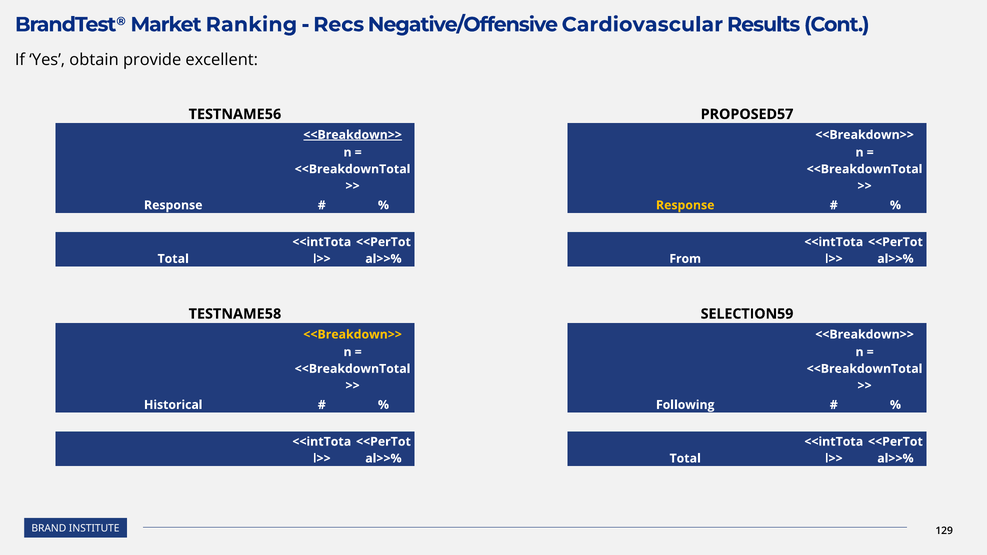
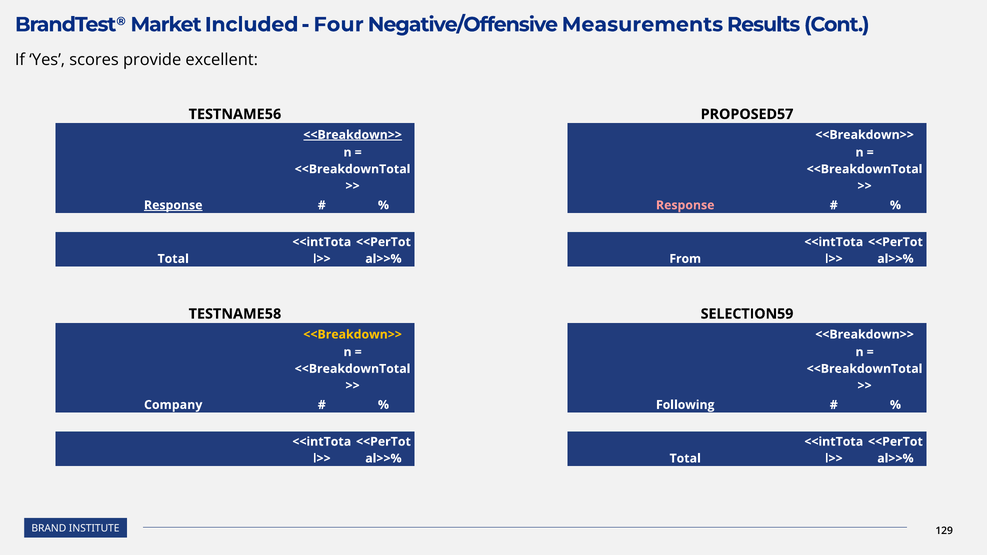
Ranking: Ranking -> Included
Recs: Recs -> Four
Cardiovascular: Cardiovascular -> Measurements
obtain: obtain -> scores
Response at (173, 205) underline: none -> present
Response at (685, 205) colour: yellow -> pink
Historical: Historical -> Company
